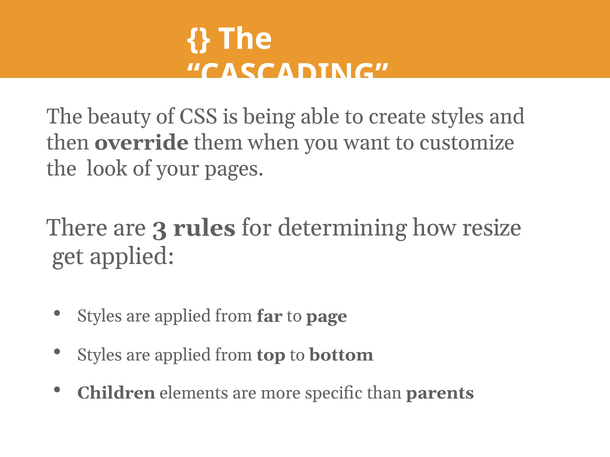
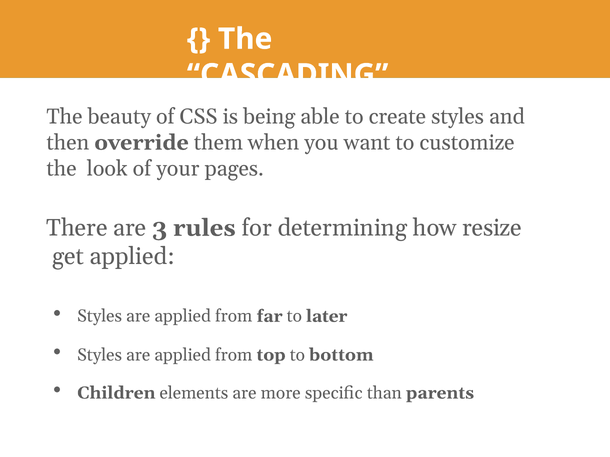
page: page -> later
